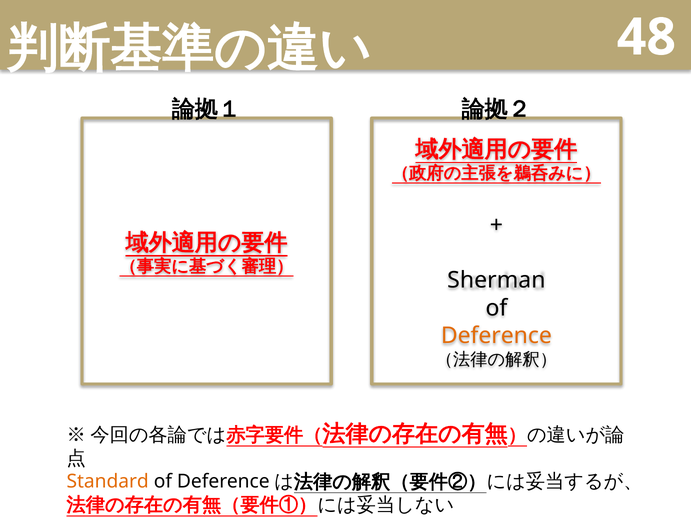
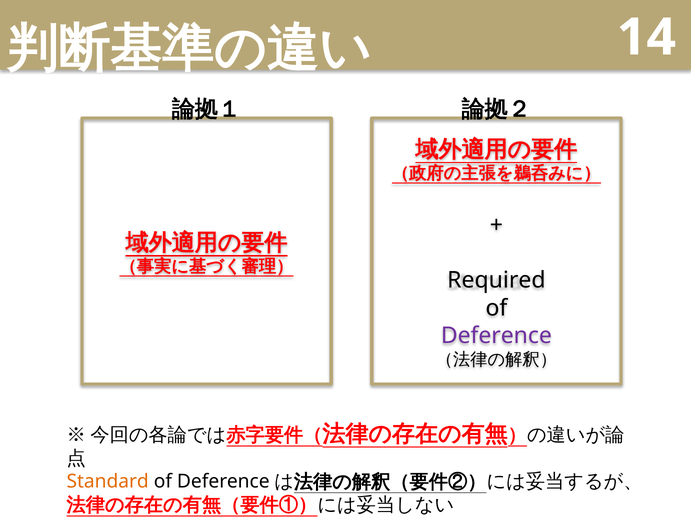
48: 48 -> 14
Sherman: Sherman -> Required
Deference colour: orange -> purple
